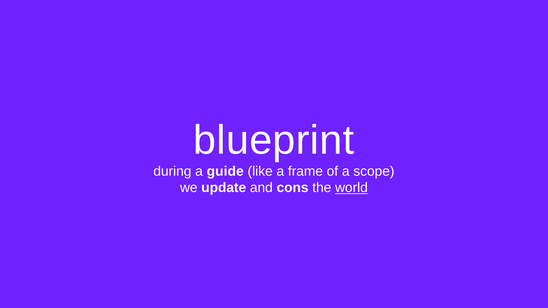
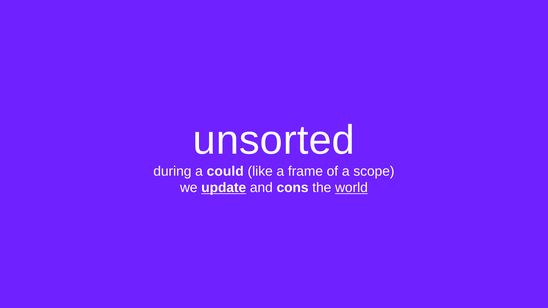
blueprint: blueprint -> unsorted
guide: guide -> could
update underline: none -> present
